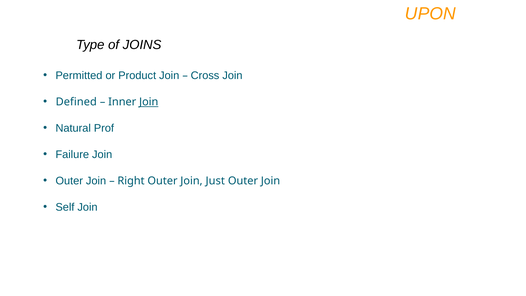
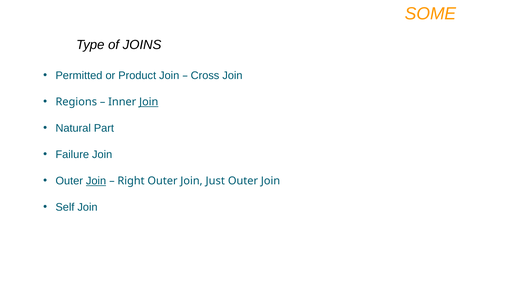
UPON: UPON -> SOME
Defined: Defined -> Regions
Prof: Prof -> Part
Join at (96, 181) underline: none -> present
